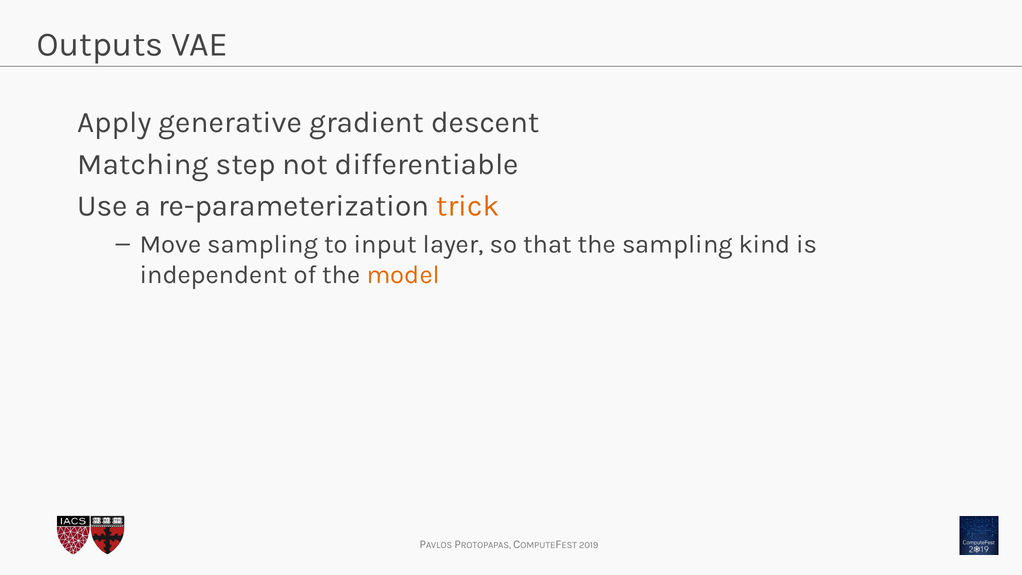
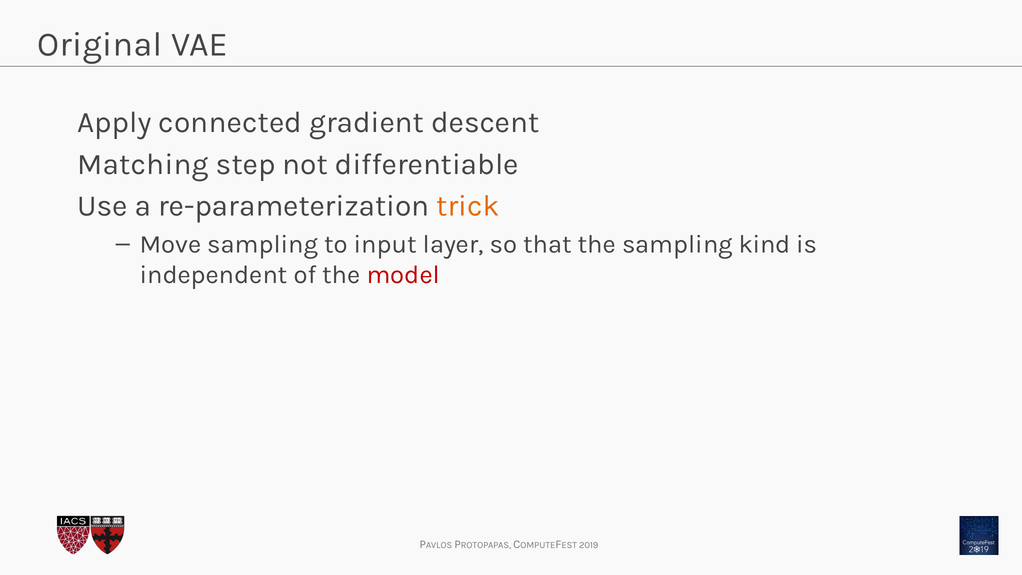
Outputs: Outputs -> Original
generative: generative -> connected
model colour: orange -> red
